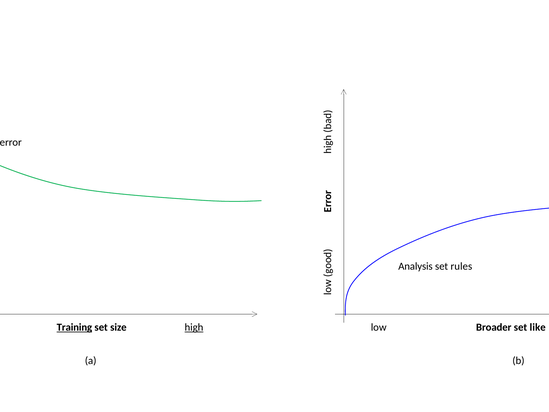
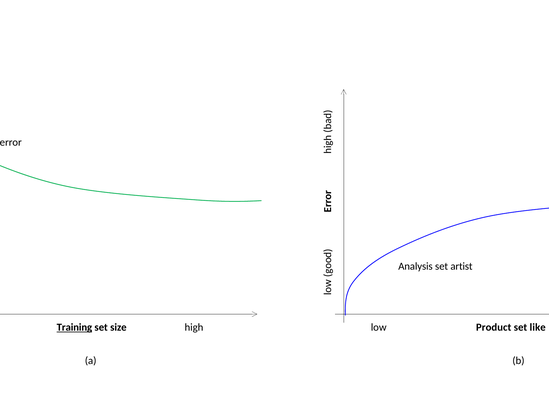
rules: rules -> artist
high at (194, 327) underline: present -> none
Broader: Broader -> Product
